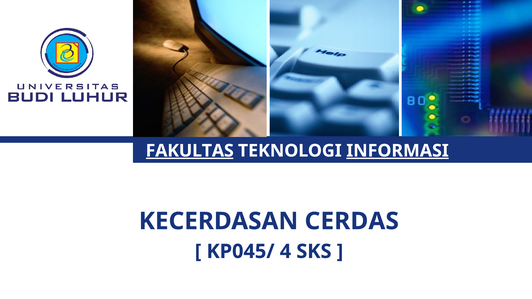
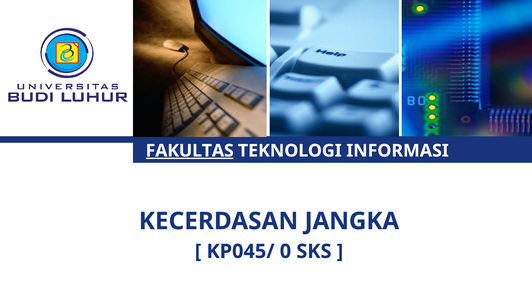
INFORMASI underline: present -> none
CERDAS: CERDAS -> JANGKA
4: 4 -> 0
